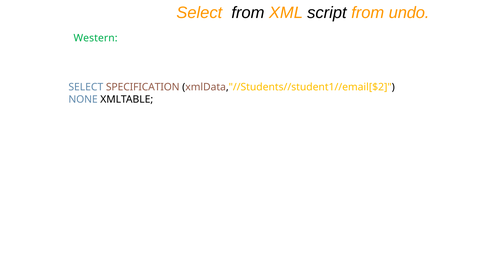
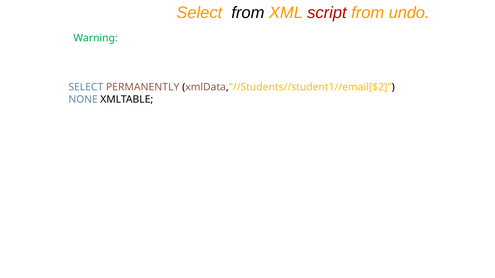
script colour: black -> red
Western: Western -> Warning
SPECIFICATION: SPECIFICATION -> PERMANENTLY
